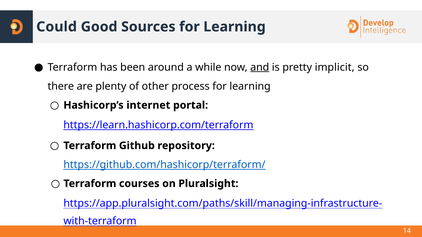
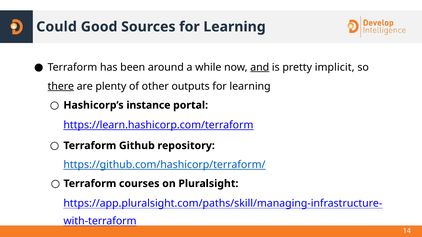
there underline: none -> present
process: process -> outputs
internet: internet -> instance
